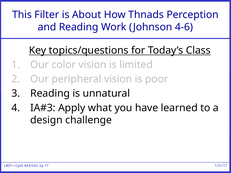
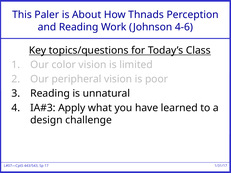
Filter: Filter -> Paler
